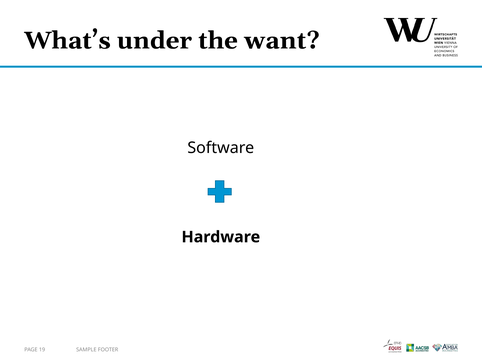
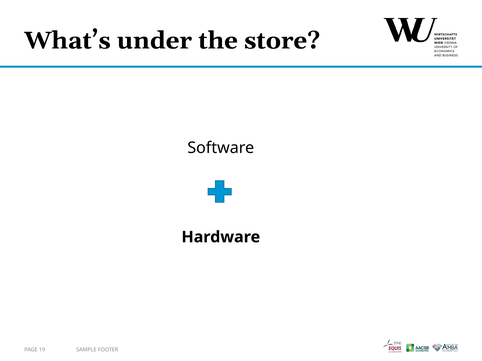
want: want -> store
